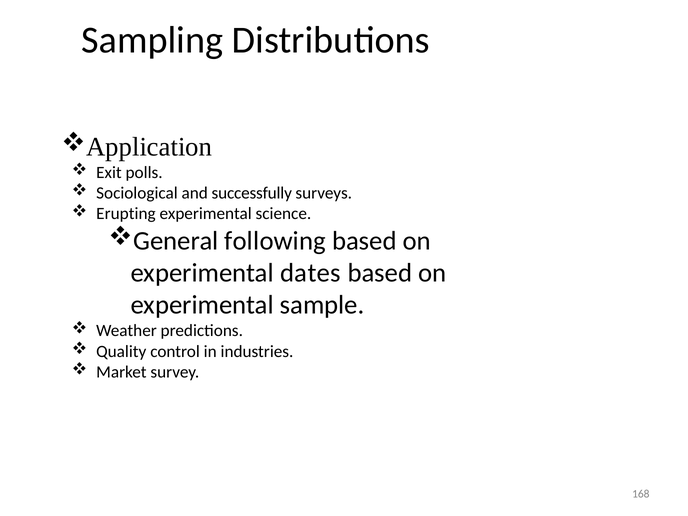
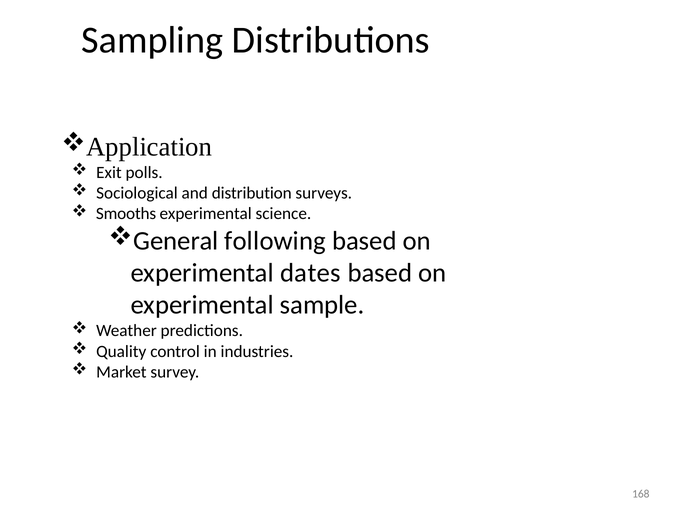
successfully: successfully -> distribution
Erupting: Erupting -> Smooths
